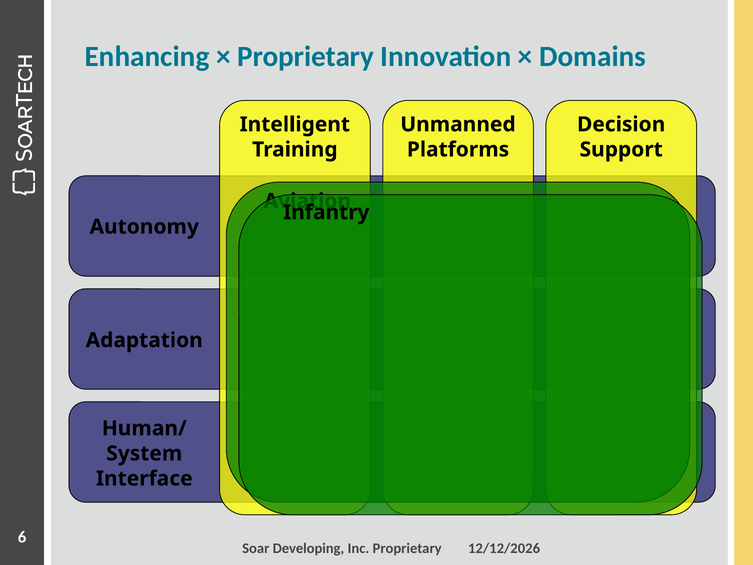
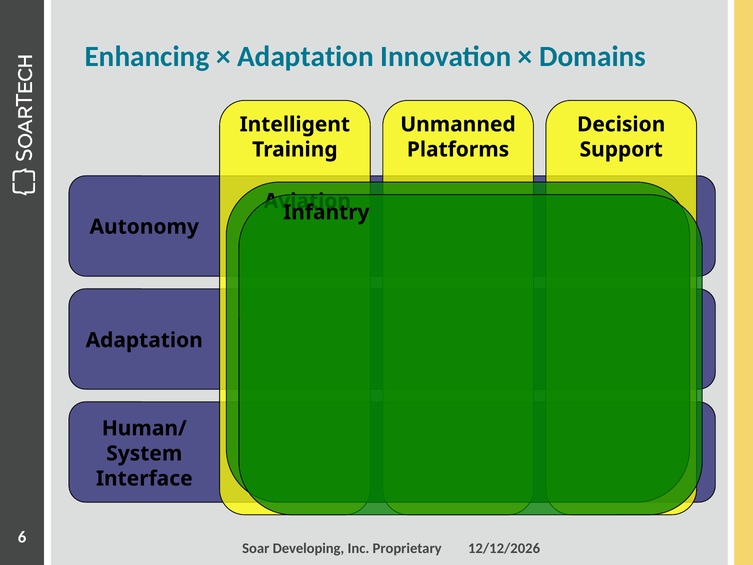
Proprietary at (306, 57): Proprietary -> Adaptation
